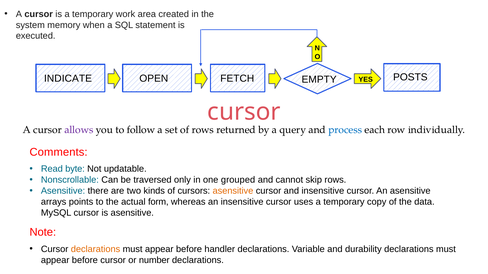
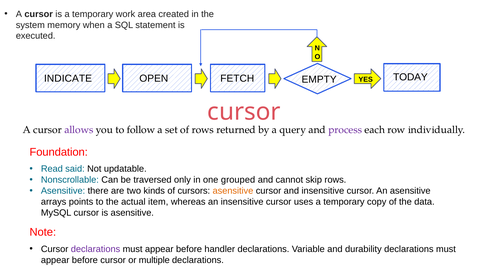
POSTS: POSTS -> TODAY
process colour: blue -> purple
Comments: Comments -> Foundation
byte: byte -> said
form: form -> item
declarations at (96, 250) colour: orange -> purple
number: number -> multiple
